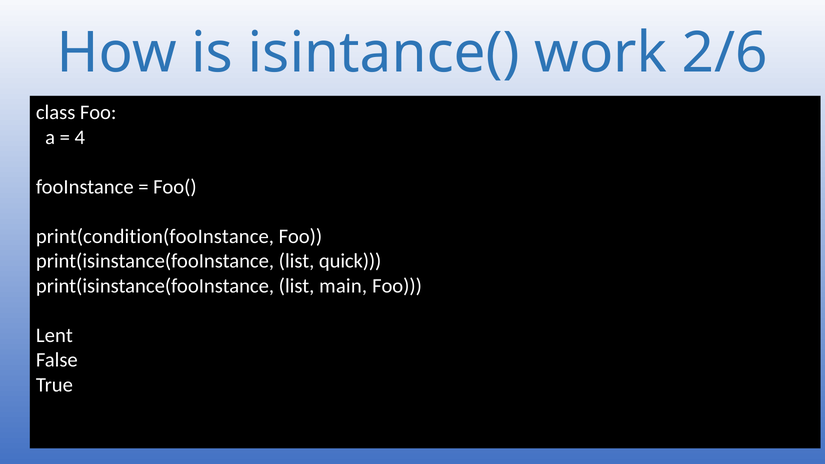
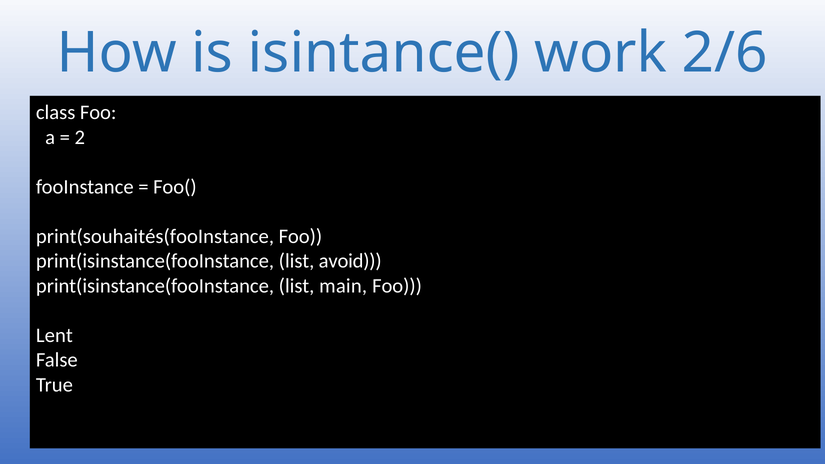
4: 4 -> 2
print(condition(fooInstance: print(condition(fooInstance -> print(souhaités(fooInstance
quick: quick -> avoid
